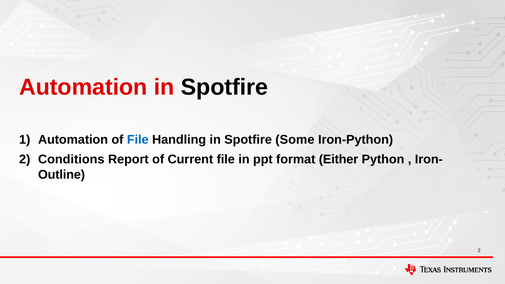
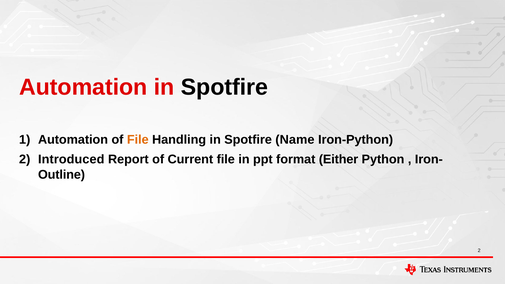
File at (138, 140) colour: blue -> orange
Some: Some -> Name
Conditions: Conditions -> Introduced
